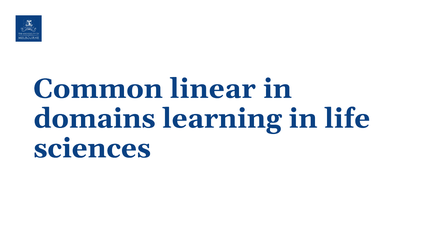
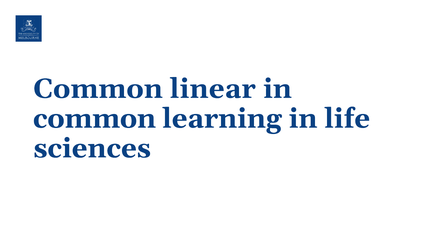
domains at (94, 118): domains -> common
